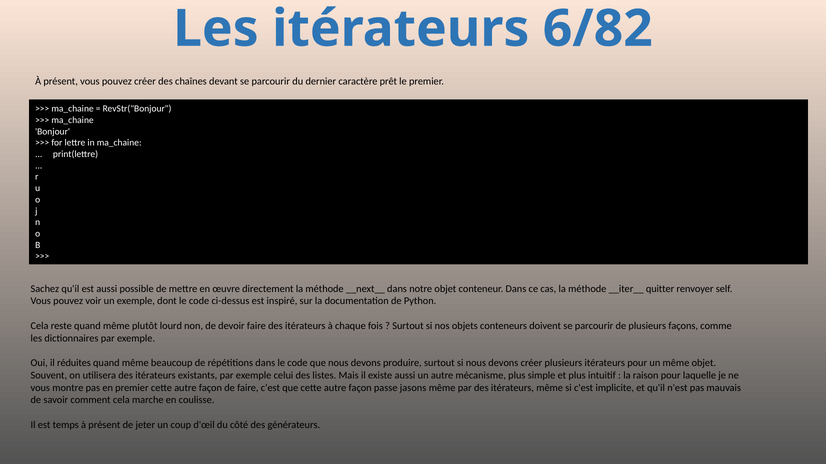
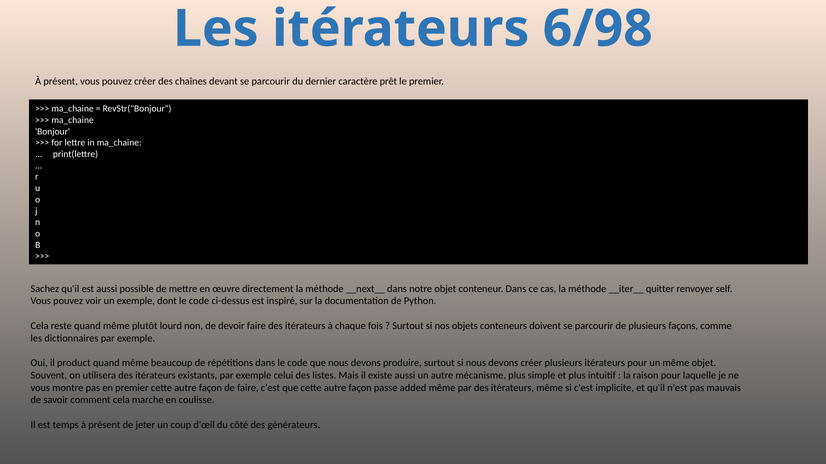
6/82: 6/82 -> 6/98
réduites: réduites -> product
jasons: jasons -> added
